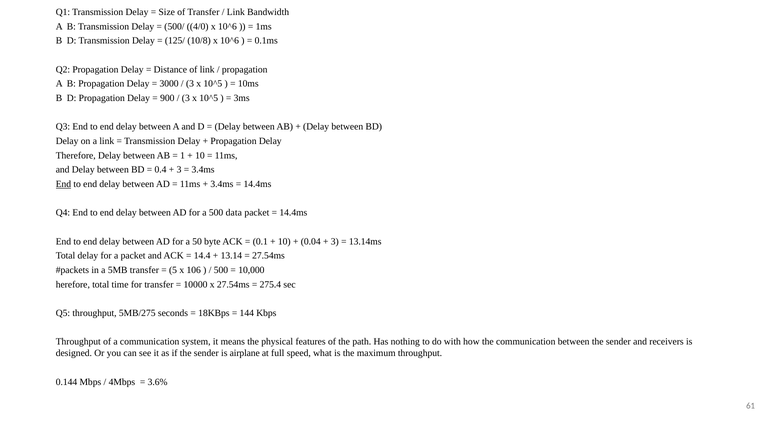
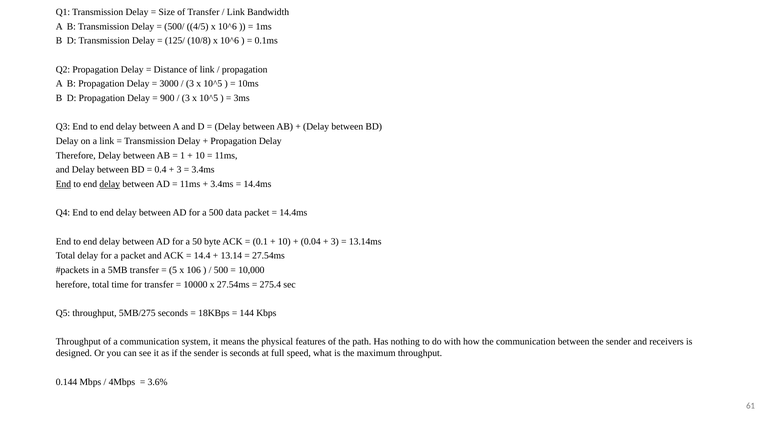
4/0: 4/0 -> 4/5
delay at (110, 184) underline: none -> present
is airplane: airplane -> seconds
